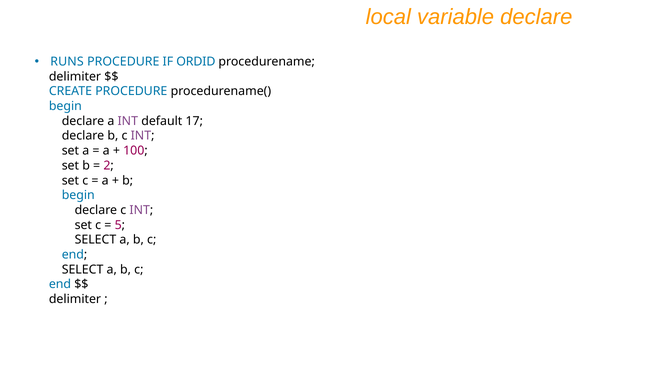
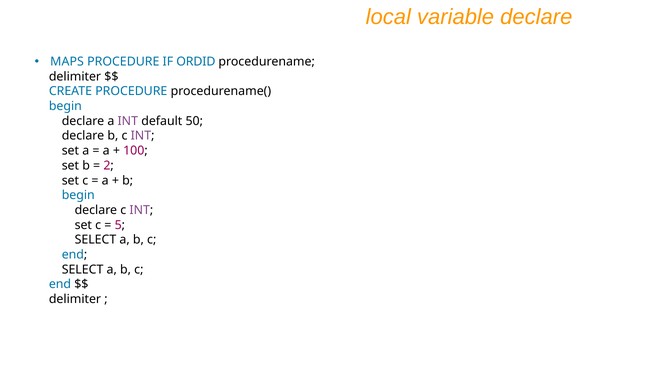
RUNS: RUNS -> MAPS
17: 17 -> 50
